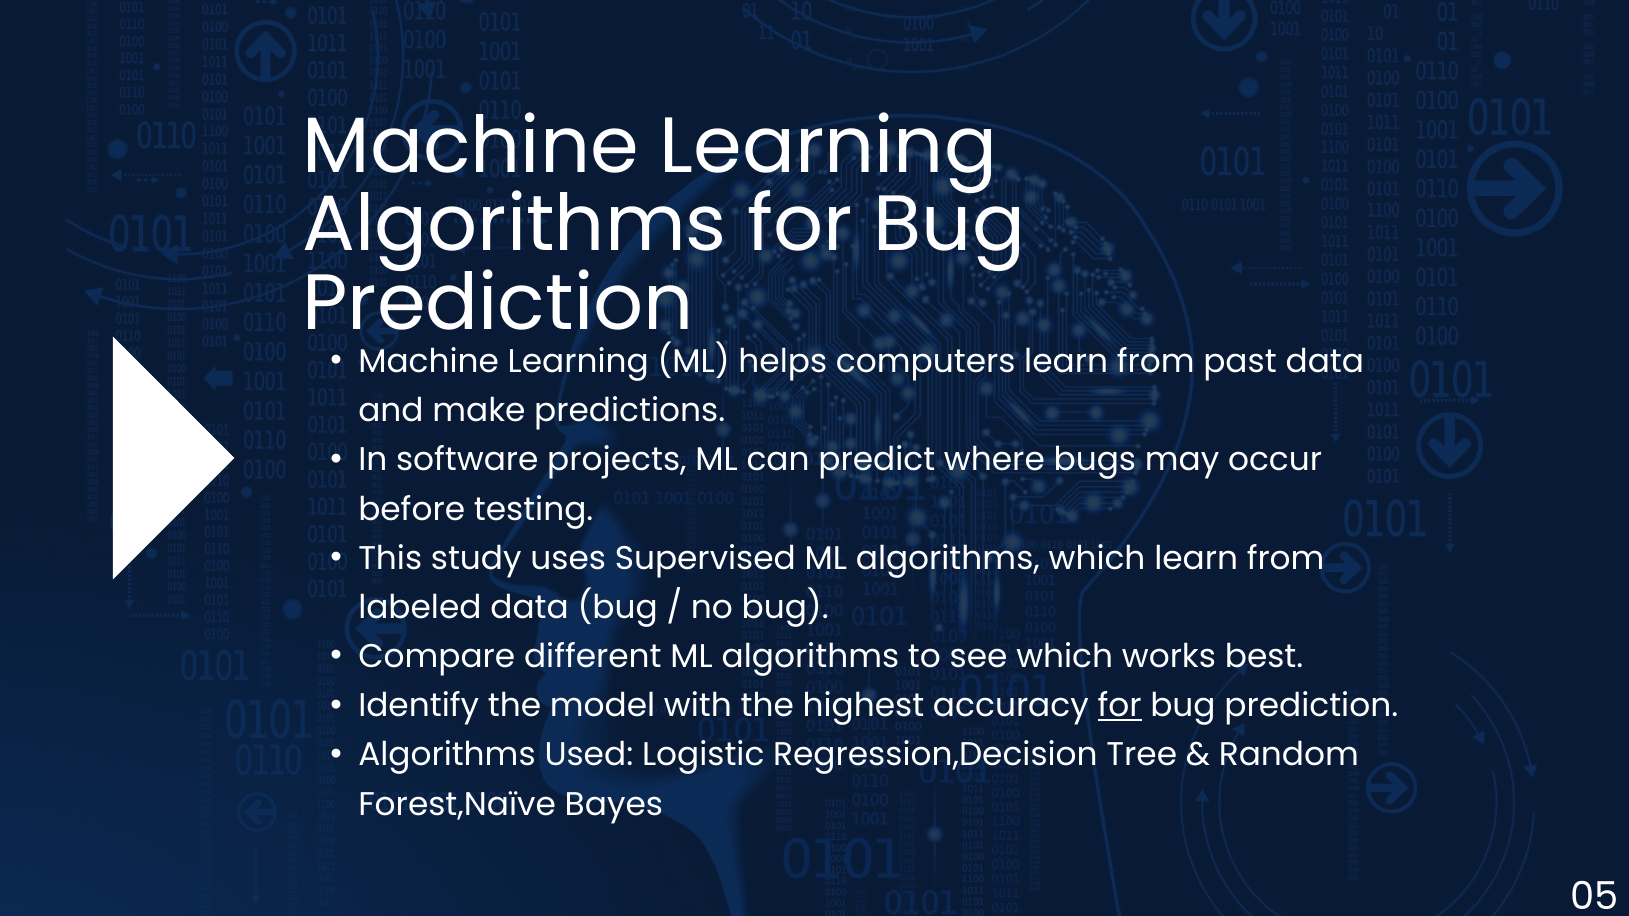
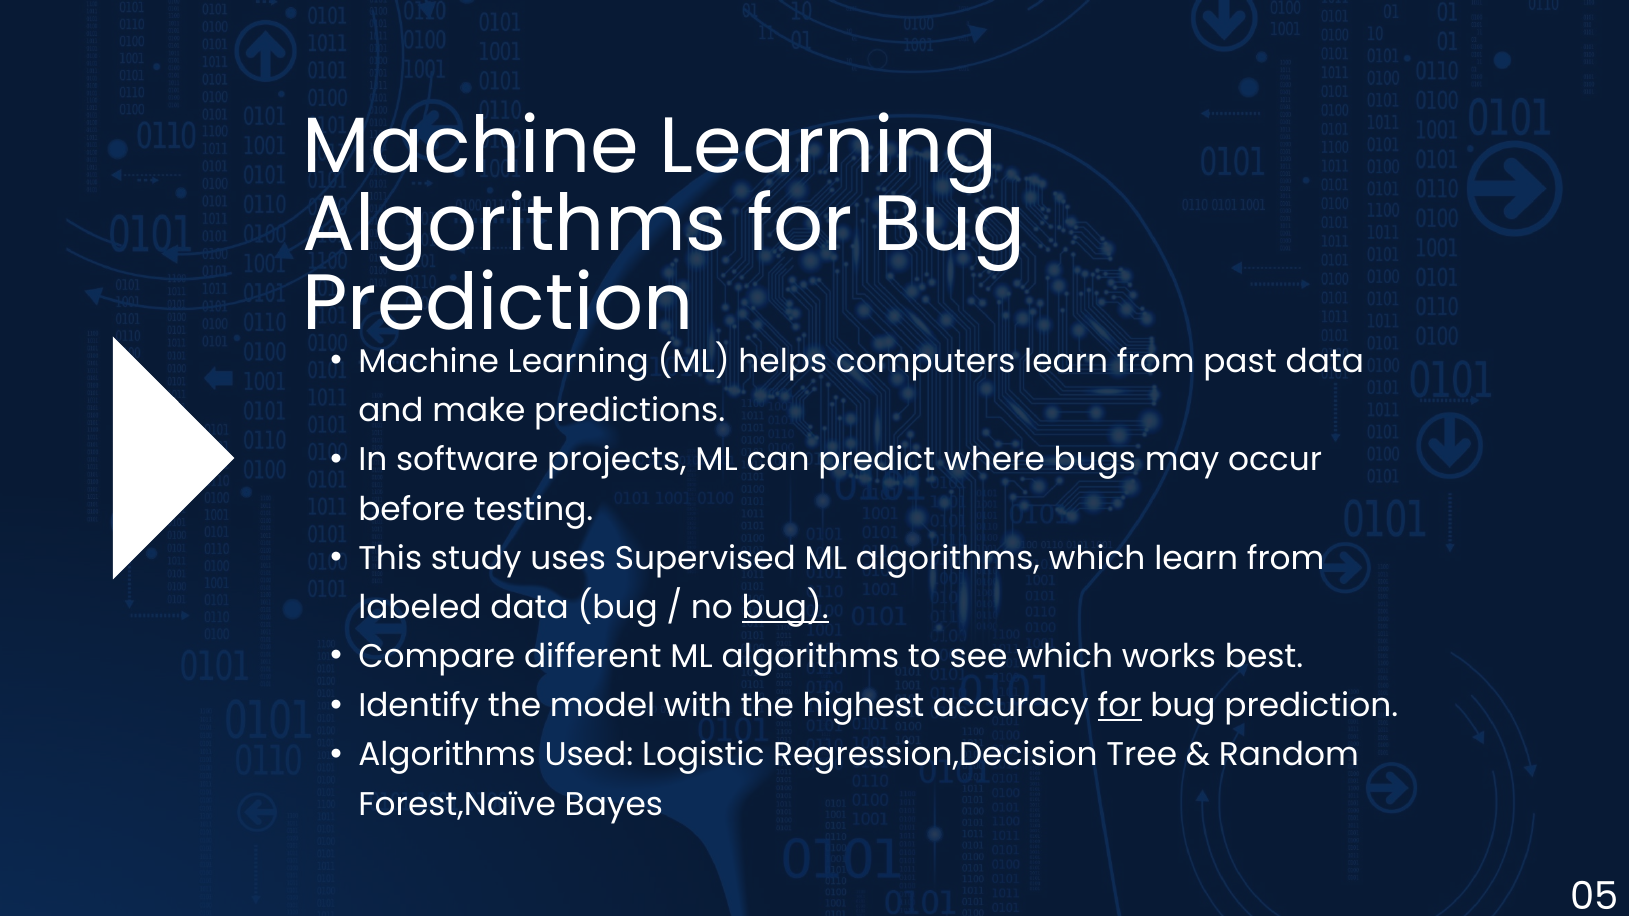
bug at (785, 608) underline: none -> present
